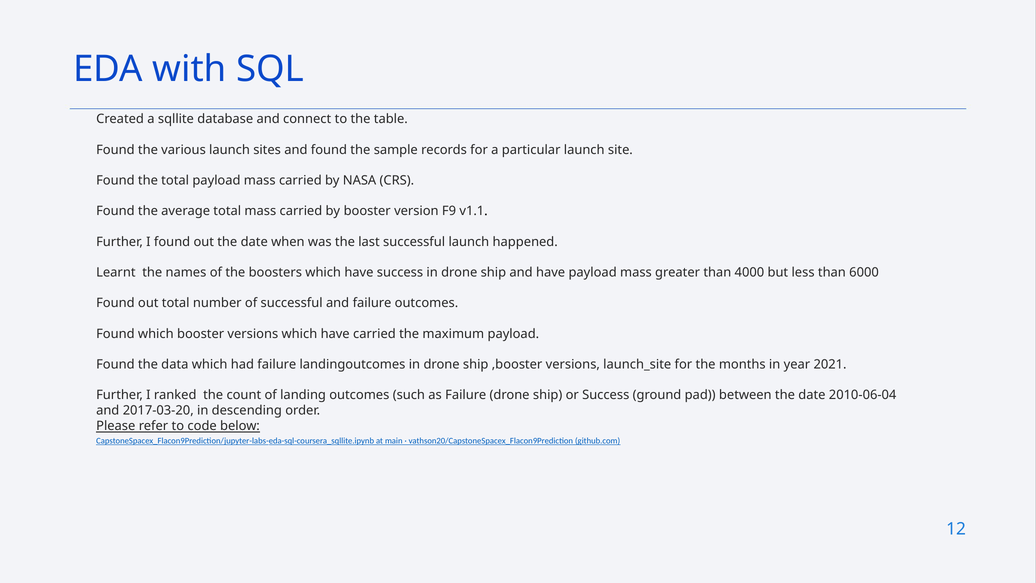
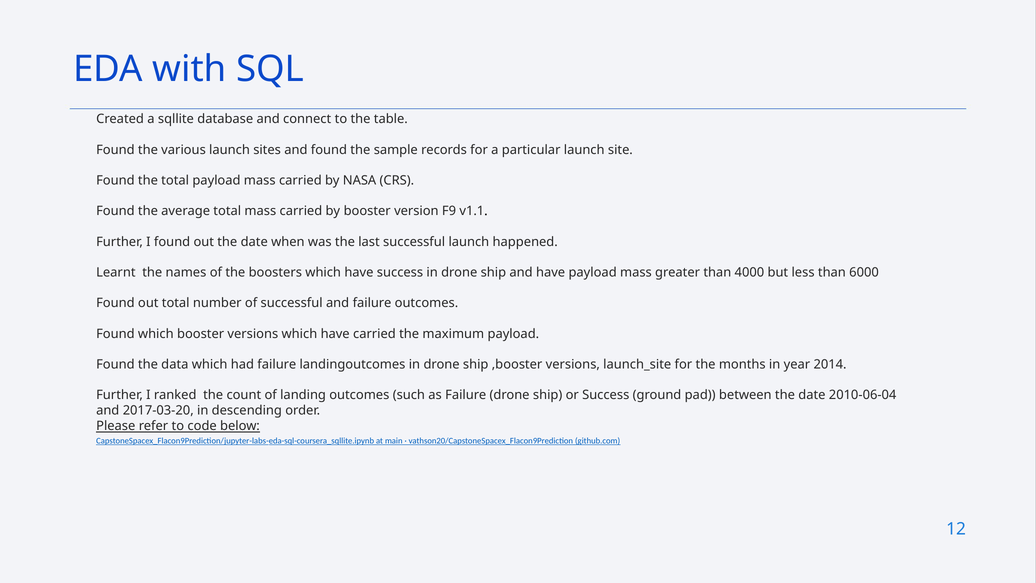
2021: 2021 -> 2014
